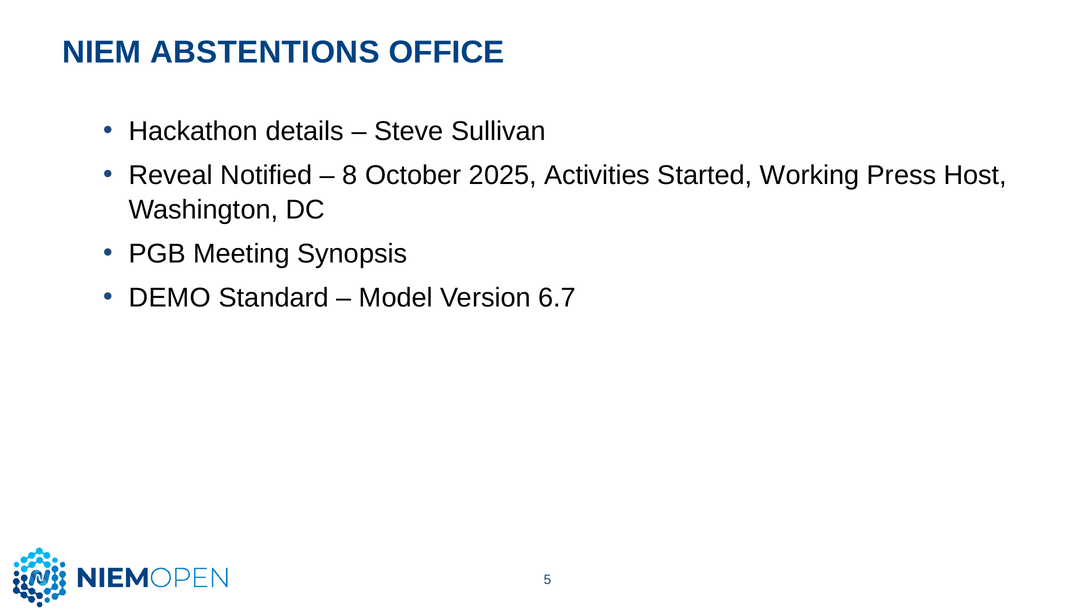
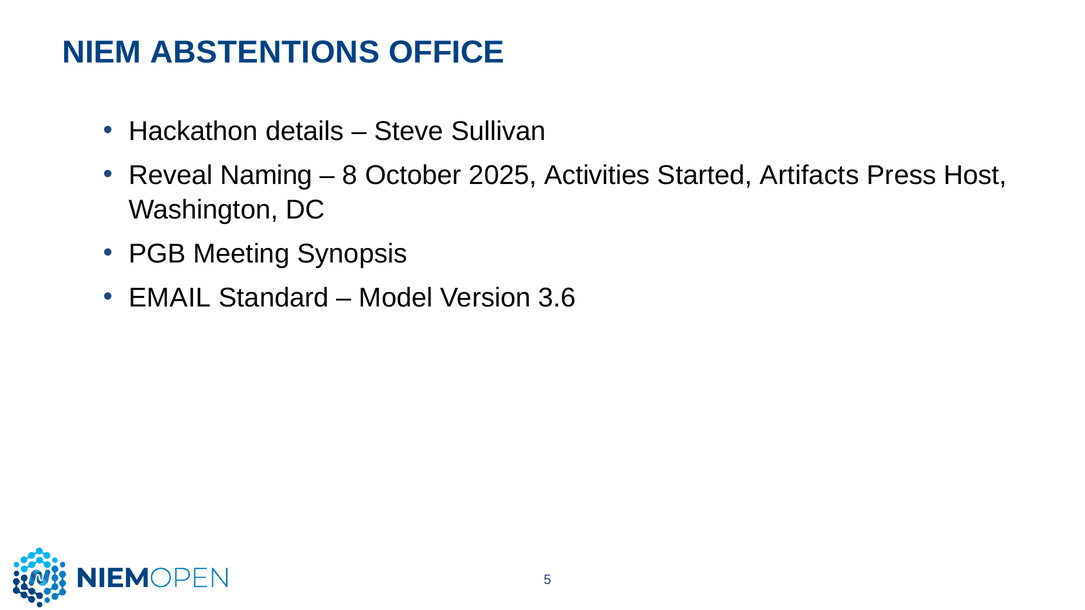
Notified: Notified -> Naming
Working: Working -> Artifacts
DEMO: DEMO -> EMAIL
6.7: 6.7 -> 3.6
